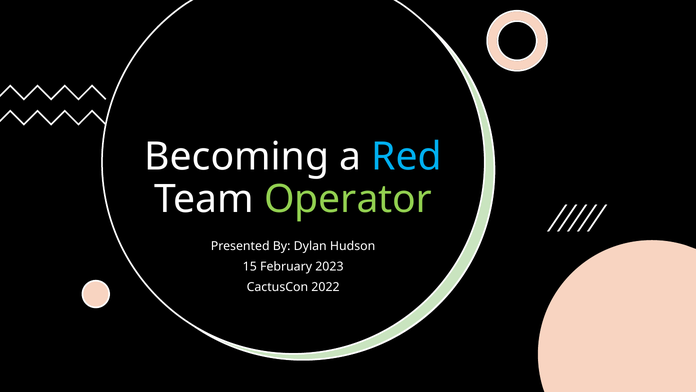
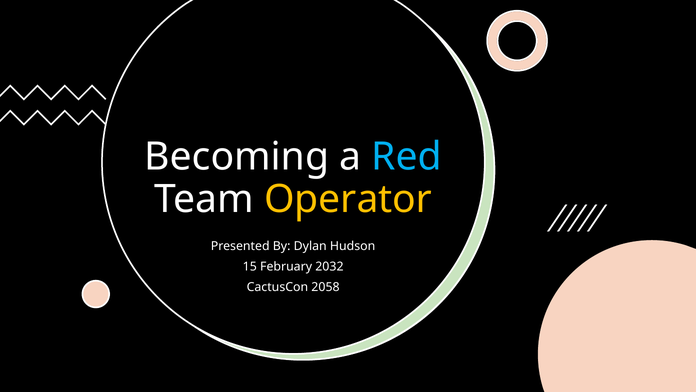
Operator colour: light green -> yellow
2023: 2023 -> 2032
2022: 2022 -> 2058
